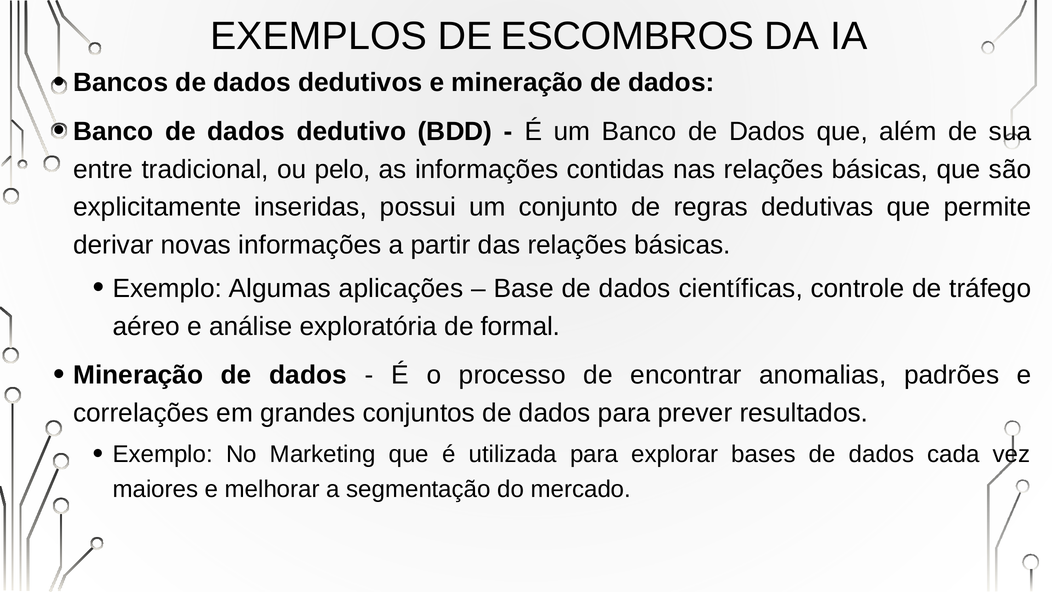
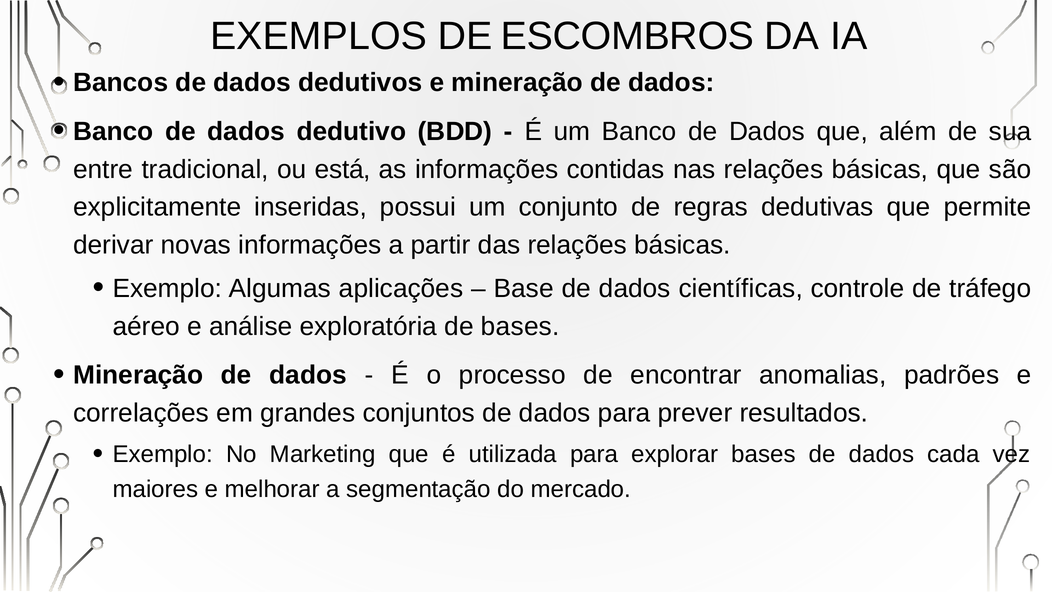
pelo: pelo -> está
de formal: formal -> bases
